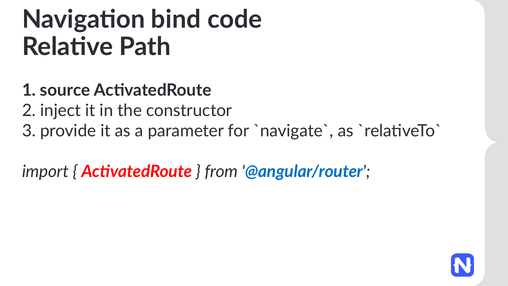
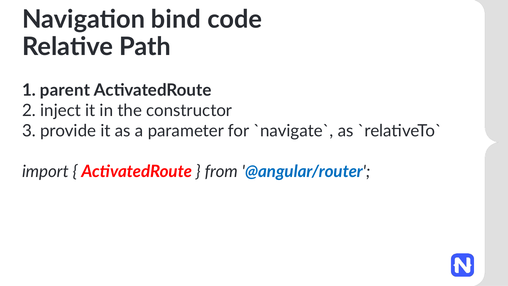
source: source -> parent
